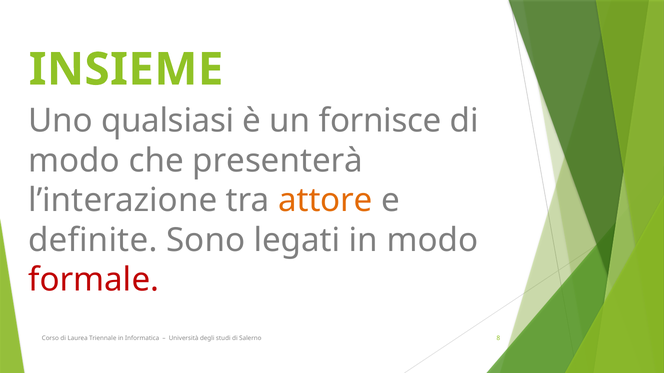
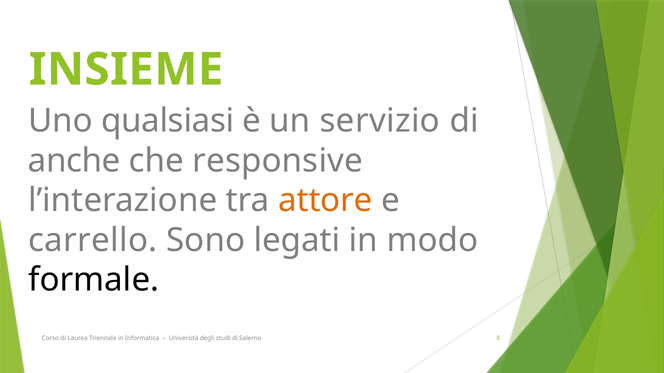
fornisce: fornisce -> servizio
modo at (74, 161): modo -> anche
presenterà: presenterà -> responsive
definite: definite -> carrello
formale colour: red -> black
